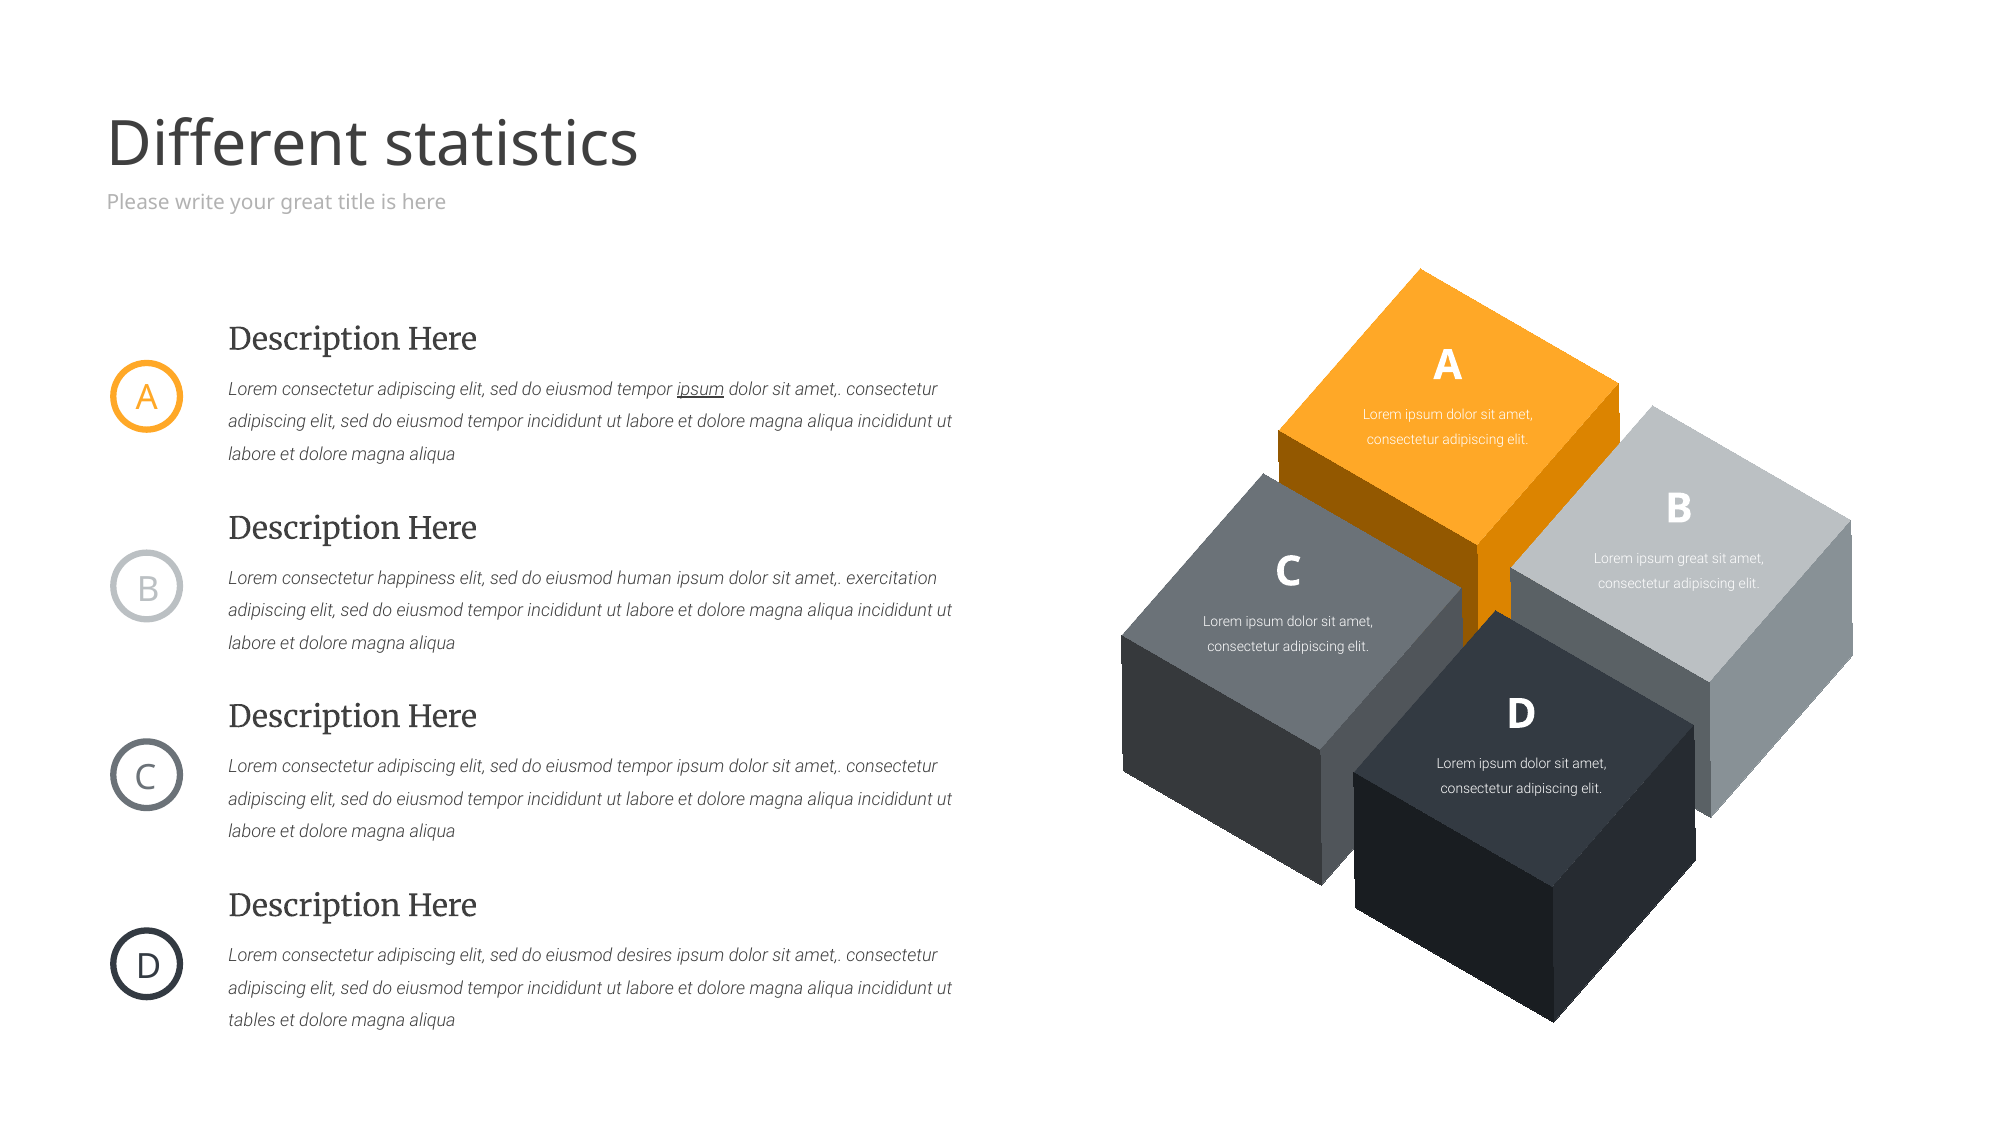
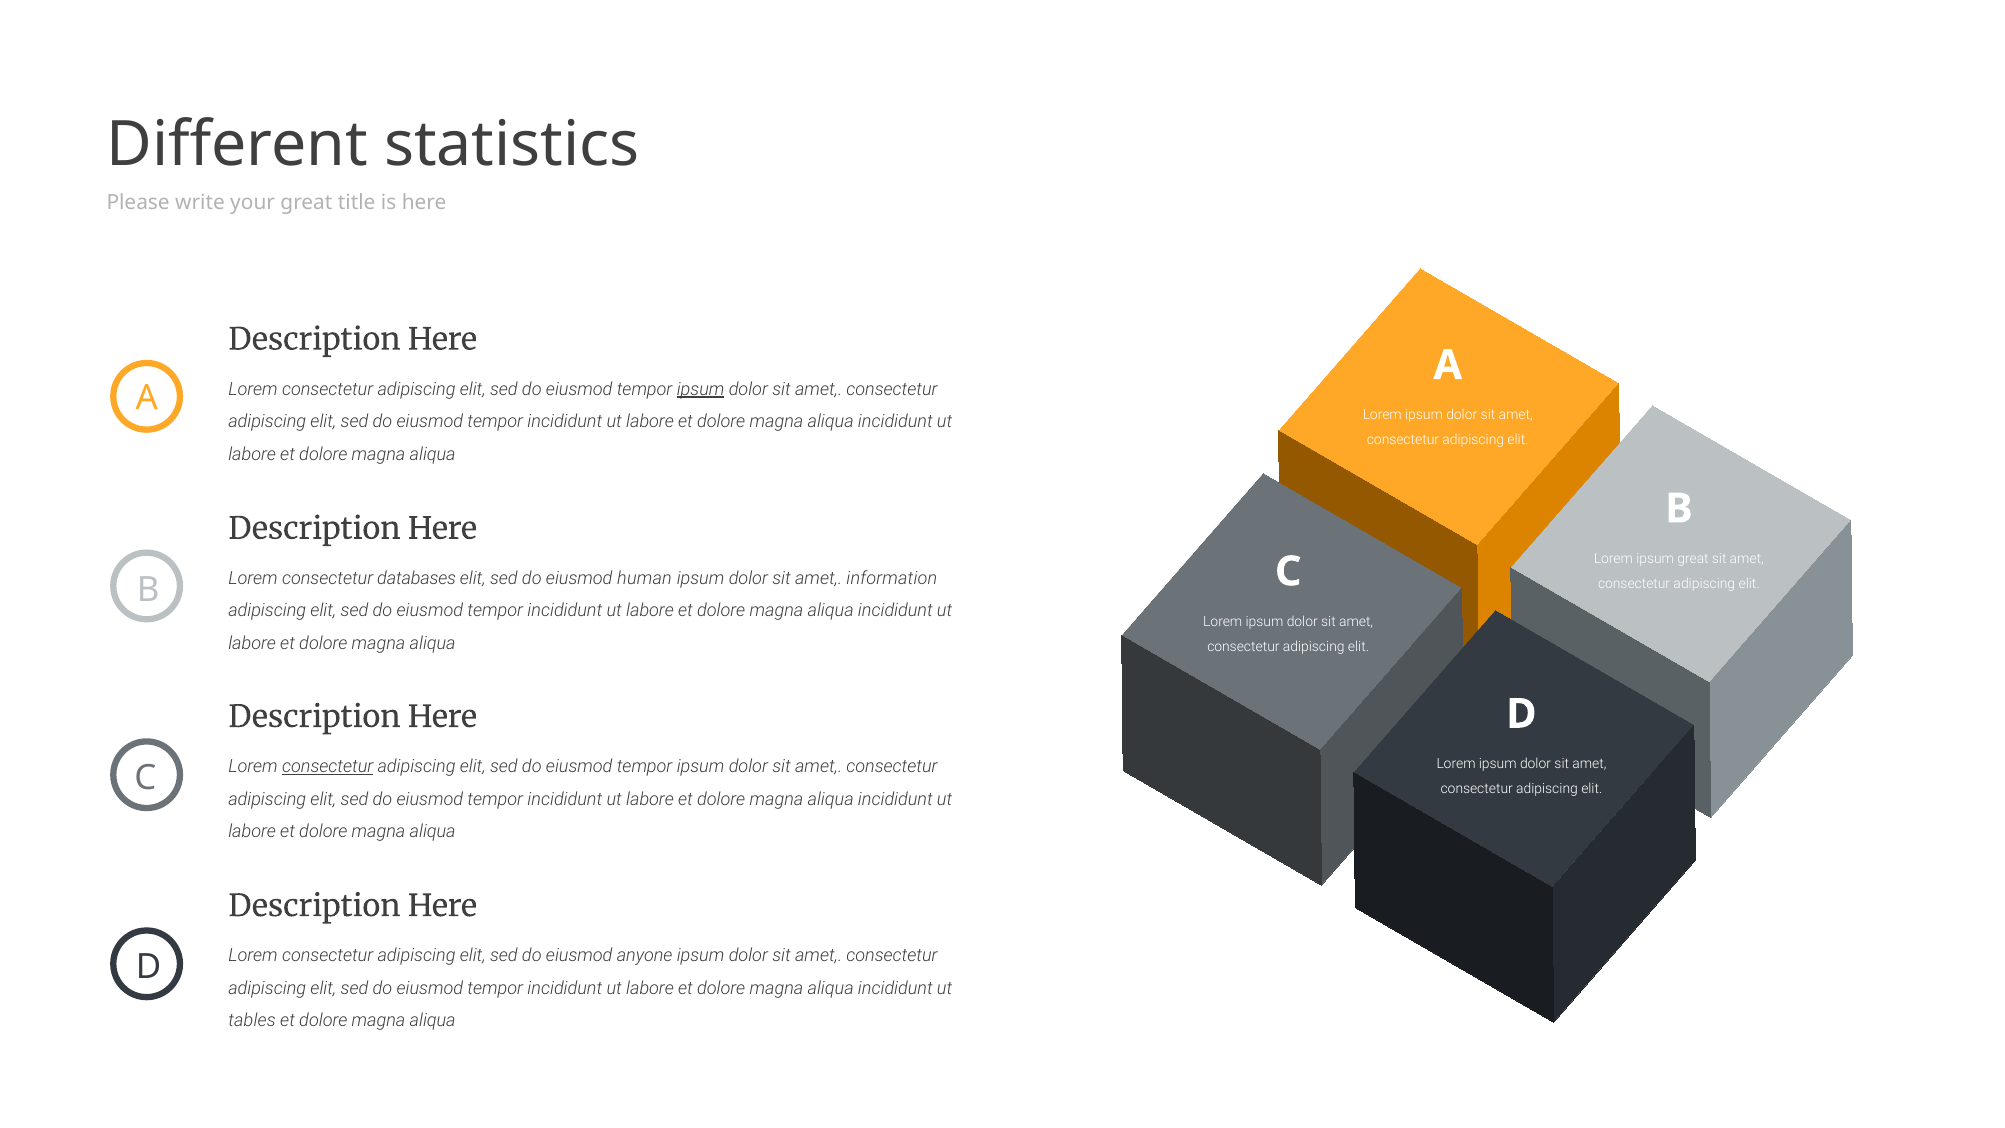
happiness: happiness -> databases
exercitation: exercitation -> information
consectetur at (328, 767) underline: none -> present
desires: desires -> anyone
